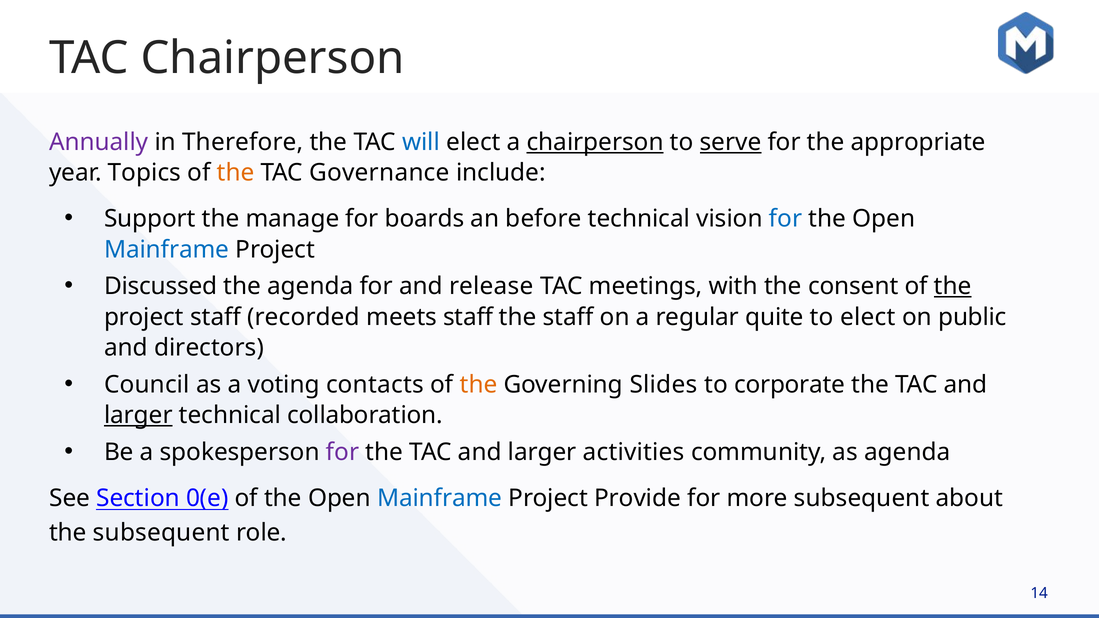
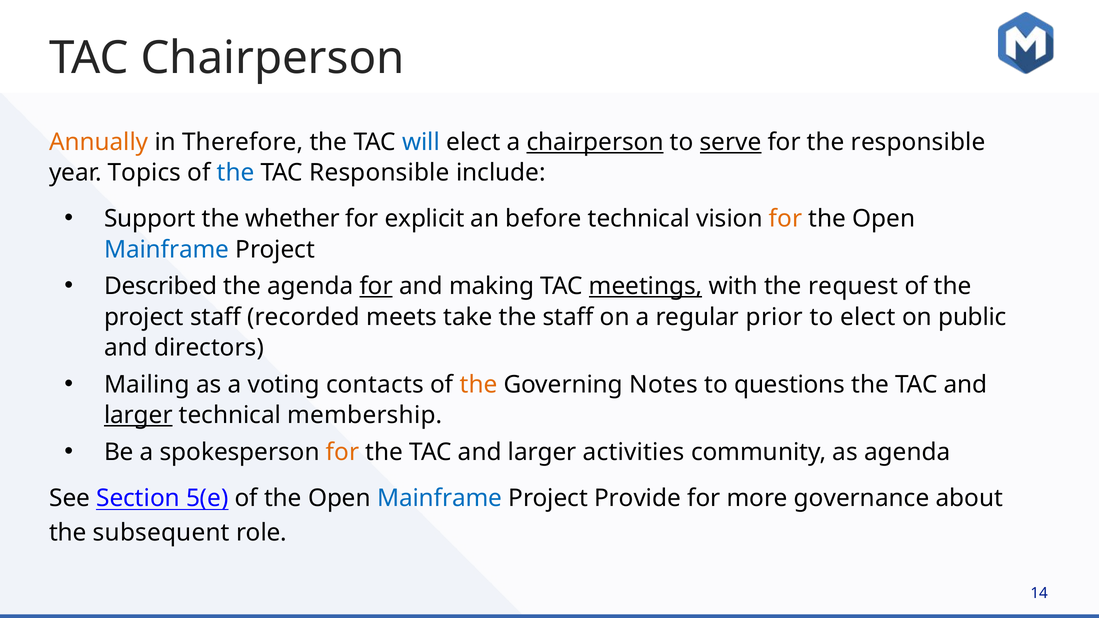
Annually colour: purple -> orange
the appropriate: appropriate -> responsible
the at (236, 173) colour: orange -> blue
TAC Governance: Governance -> Responsible
manage: manage -> whether
boards: boards -> explicit
for at (786, 219) colour: blue -> orange
Discussed: Discussed -> Described
for at (376, 286) underline: none -> present
release: release -> making
meetings underline: none -> present
consent: consent -> request
the at (953, 286) underline: present -> none
meets staff: staff -> take
quite: quite -> prior
Council: Council -> Mailing
Slides: Slides -> Notes
corporate: corporate -> questions
collaboration: collaboration -> membership
for at (343, 452) colour: purple -> orange
0(e: 0(e -> 5(e
more subsequent: subsequent -> governance
